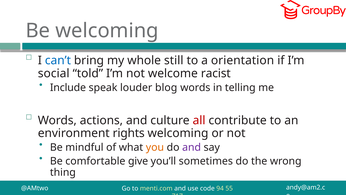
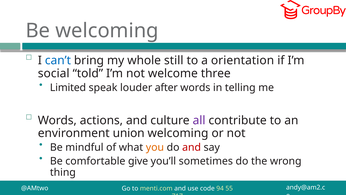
racist: racist -> three
Include: Include -> Limited
blog: blog -> after
all colour: red -> purple
rights: rights -> union
and at (192, 147) colour: purple -> red
